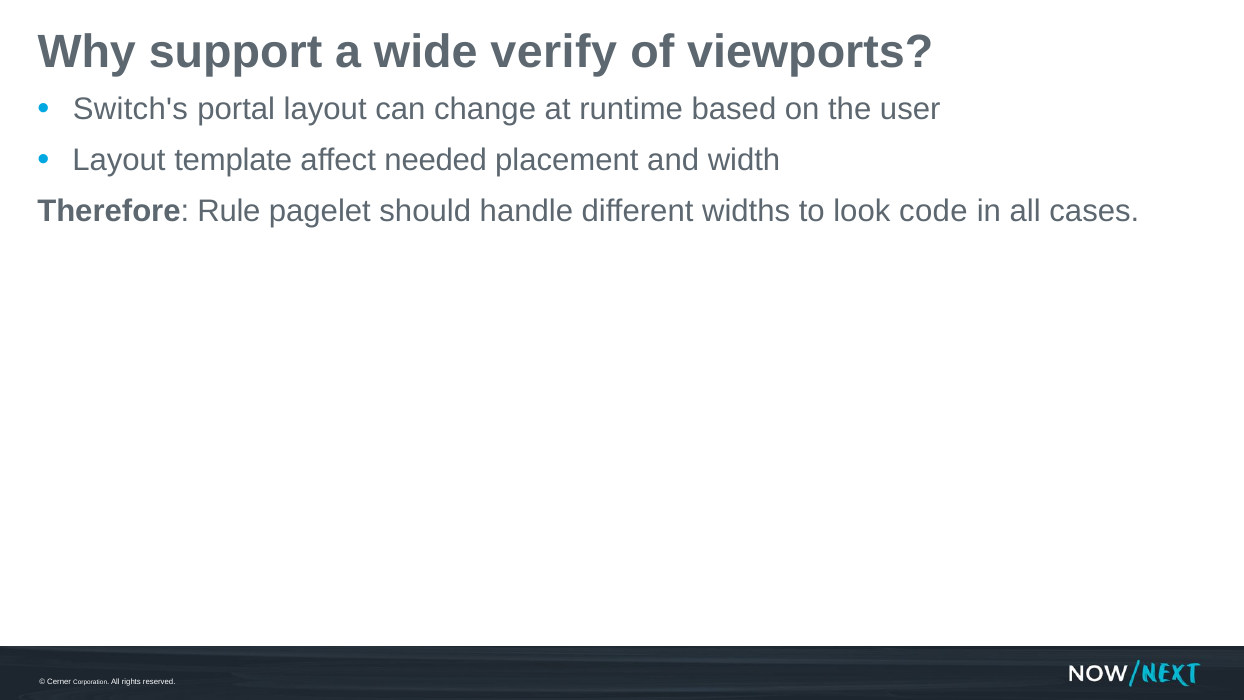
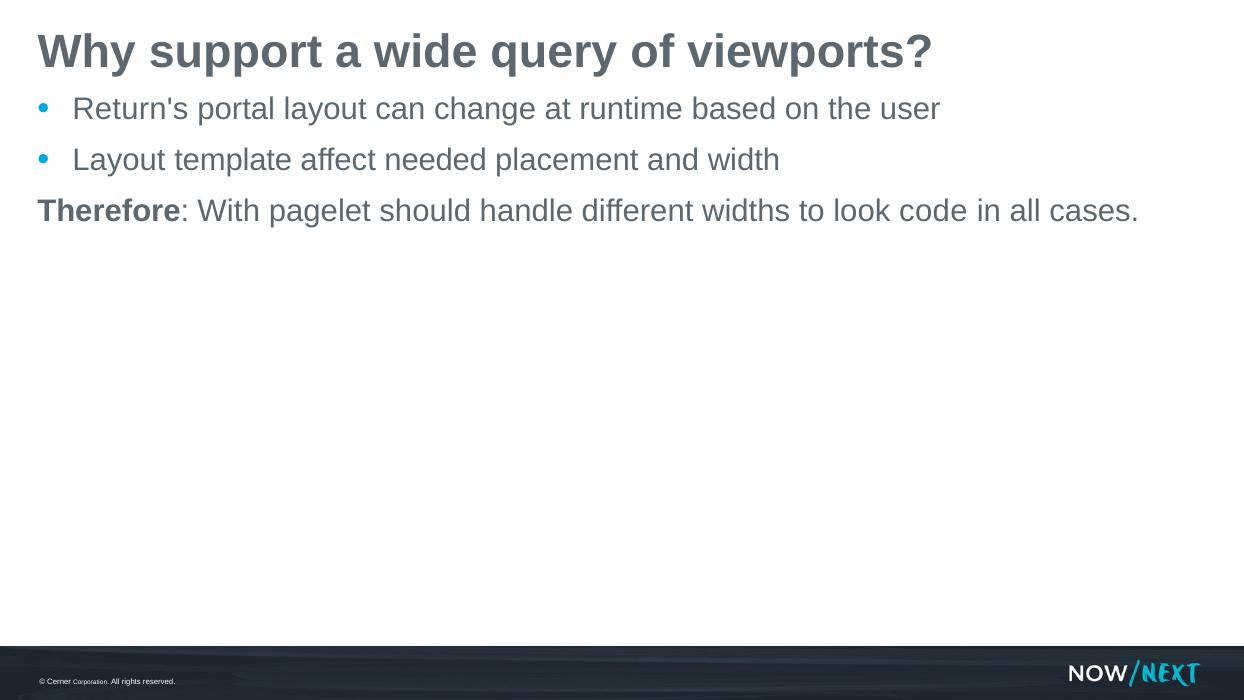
verify: verify -> query
Switch's: Switch's -> Return's
Rule: Rule -> With
